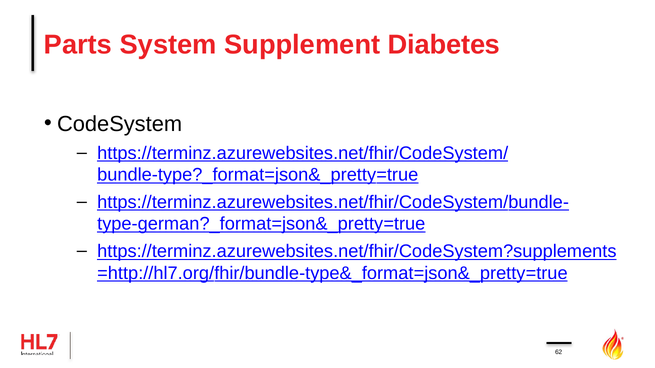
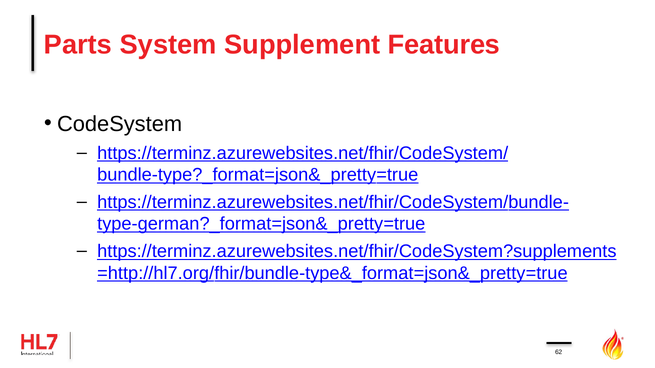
Diabetes: Diabetes -> Features
